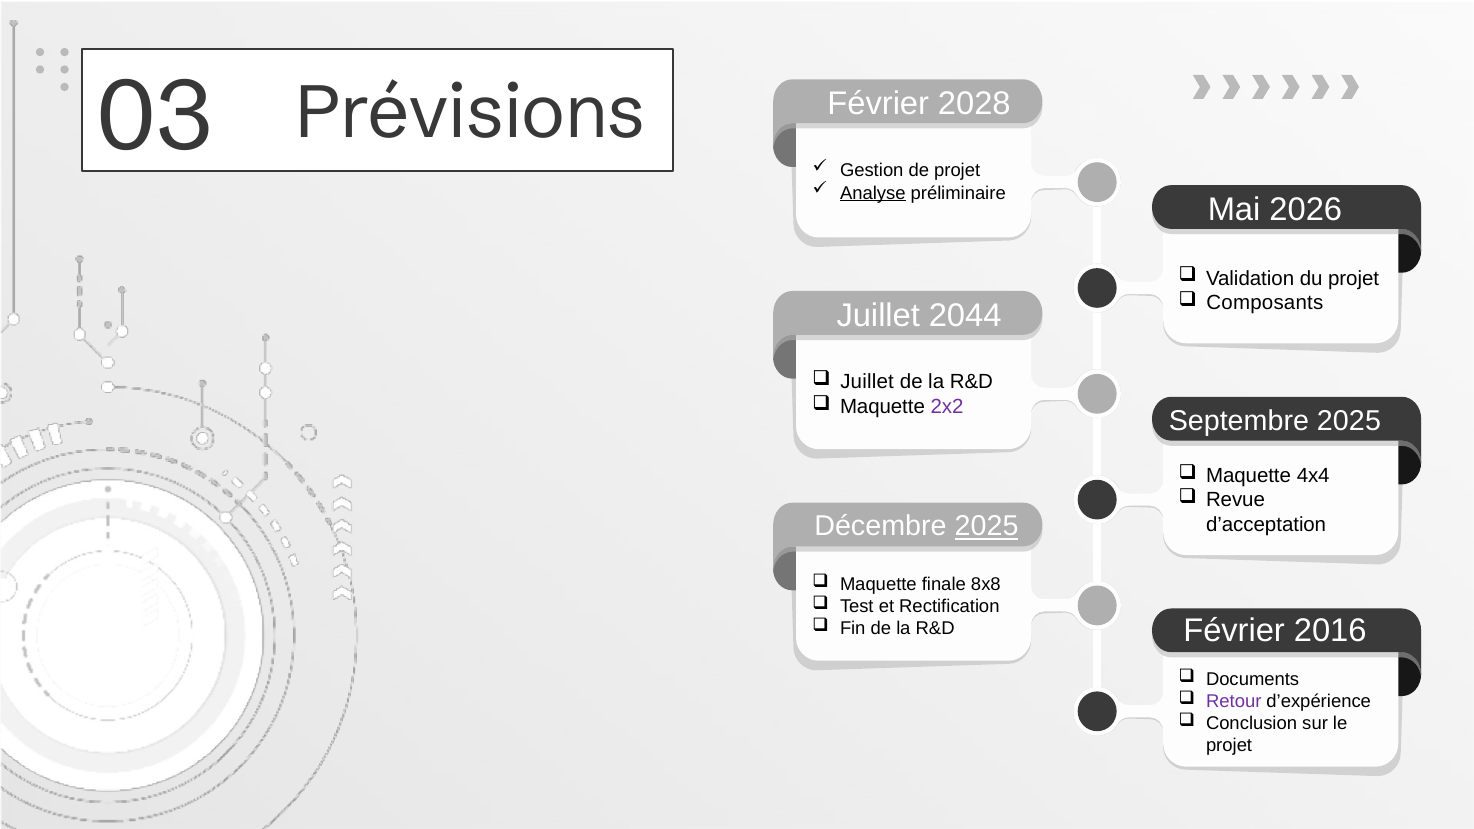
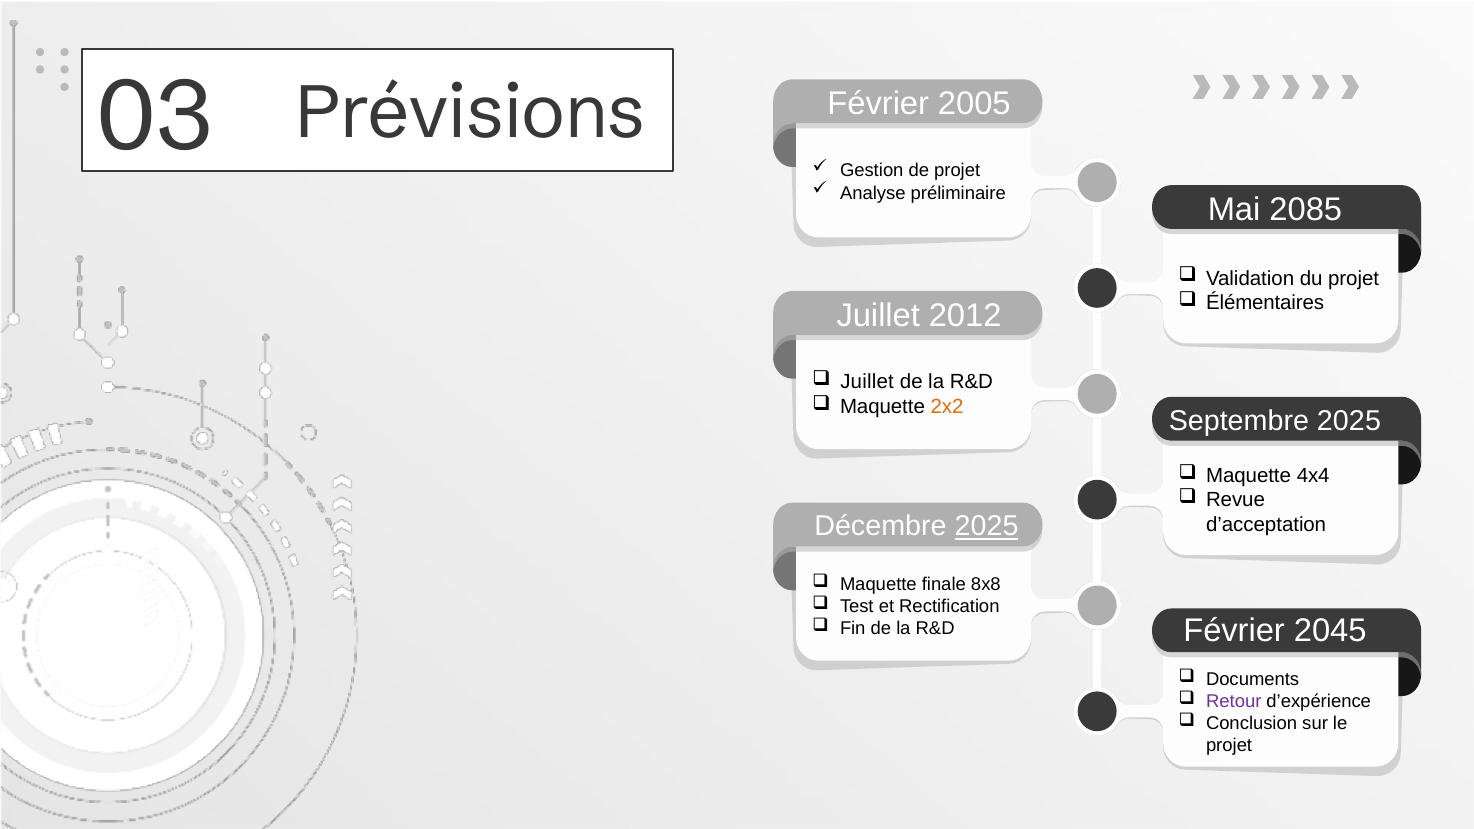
2028: 2028 -> 2005
Analyse underline: present -> none
2026: 2026 -> 2085
Composants: Composants -> Élémentaires
2044: 2044 -> 2012
2x2 colour: purple -> orange
2016: 2016 -> 2045
